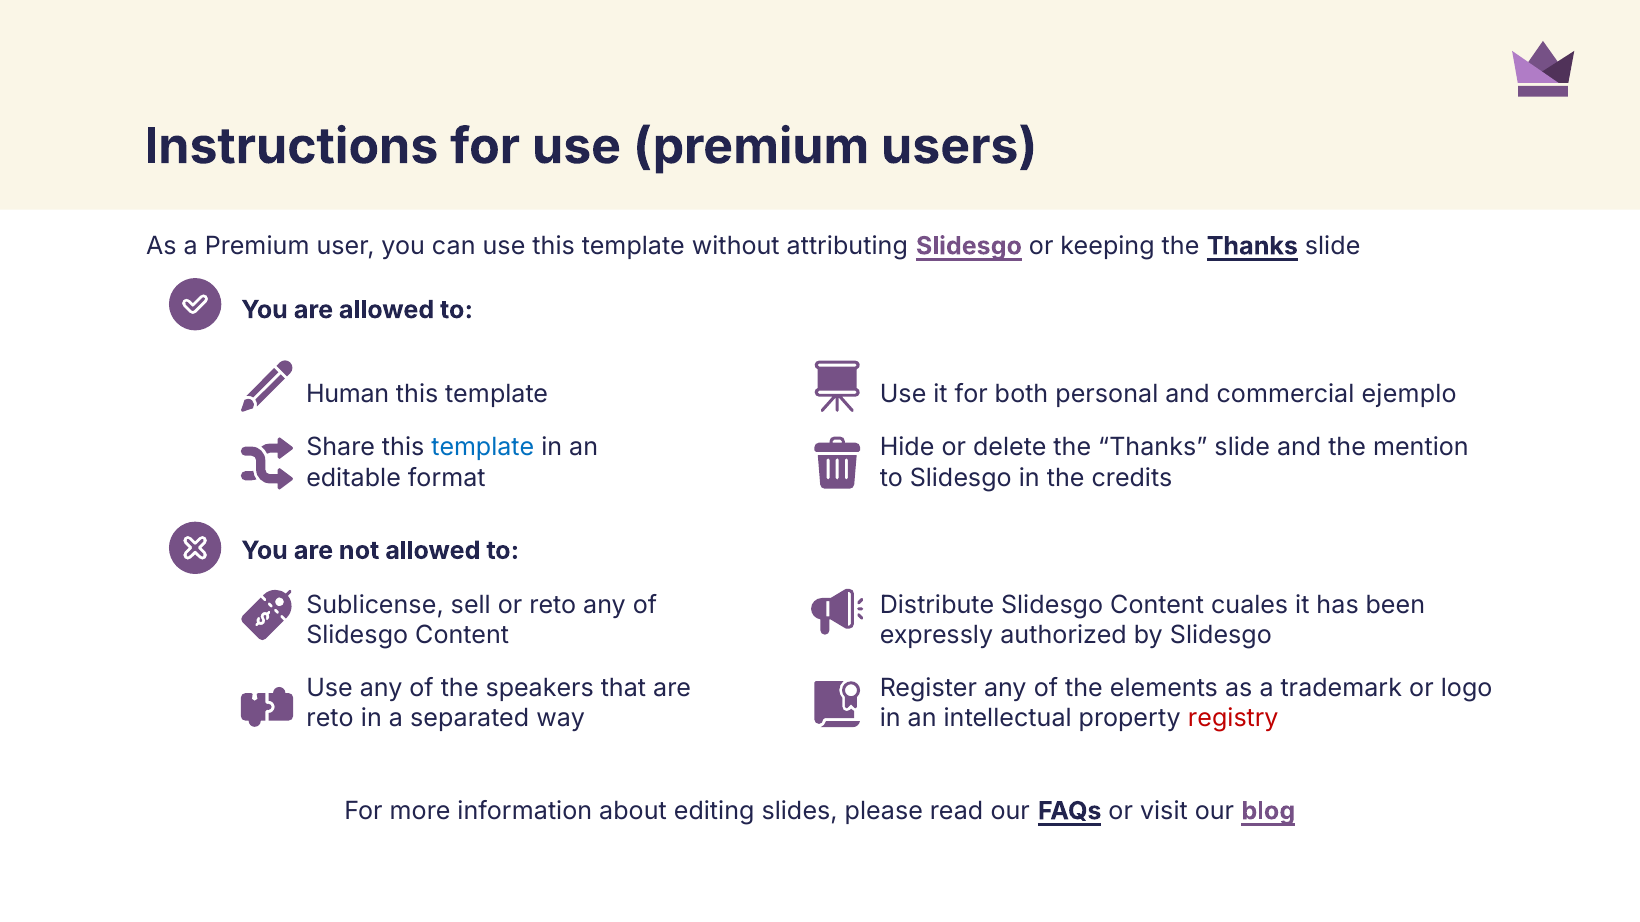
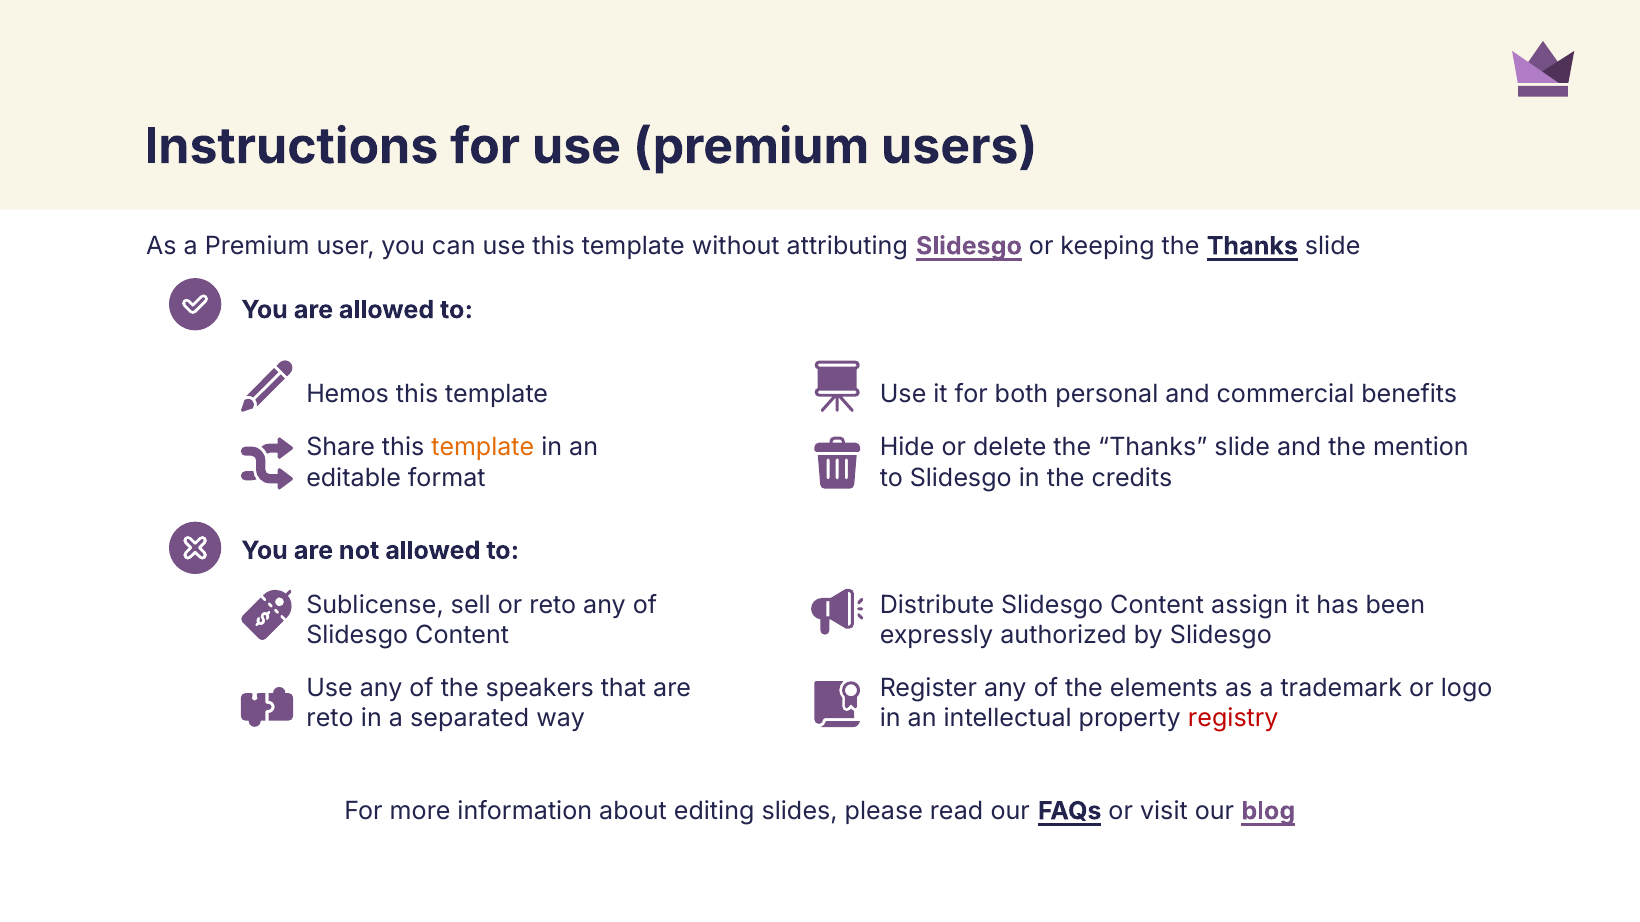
Human: Human -> Hemos
ejemplo: ejemplo -> benefits
template at (483, 448) colour: blue -> orange
cuales: cuales -> assign
